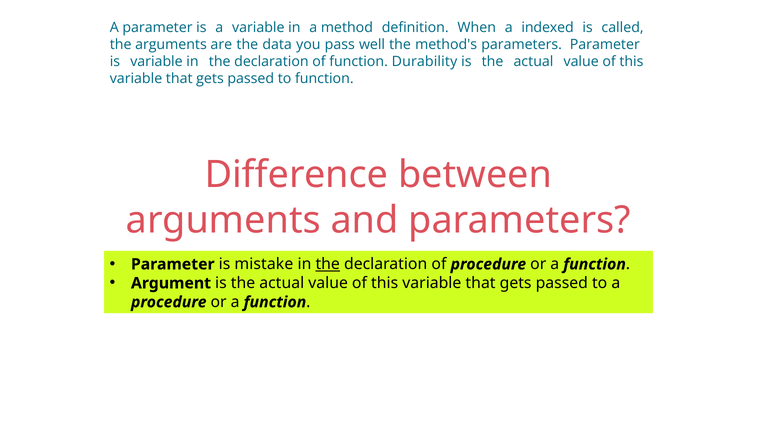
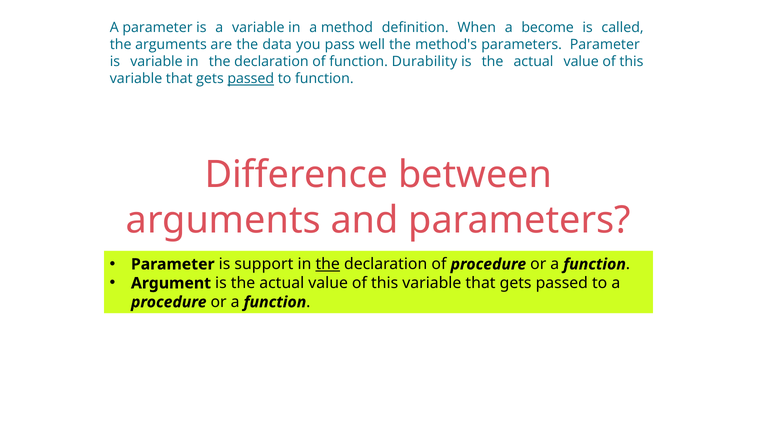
indexed: indexed -> become
passed at (251, 79) underline: none -> present
mistake: mistake -> support
